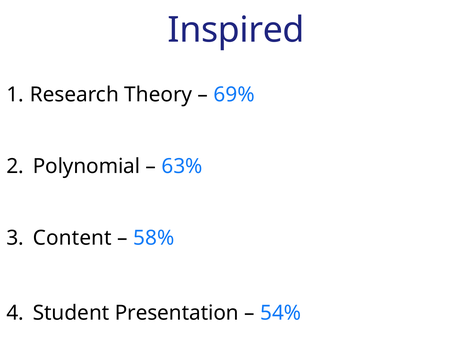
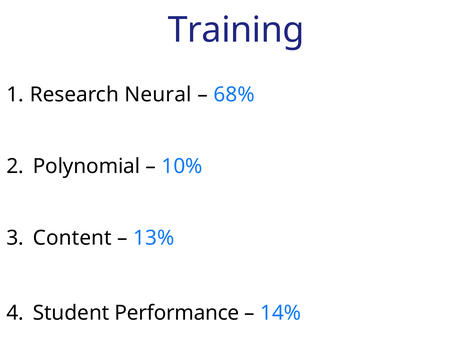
Inspired: Inspired -> Training
Theory: Theory -> Neural
69%: 69% -> 68%
63%: 63% -> 10%
58%: 58% -> 13%
Presentation: Presentation -> Performance
54%: 54% -> 14%
